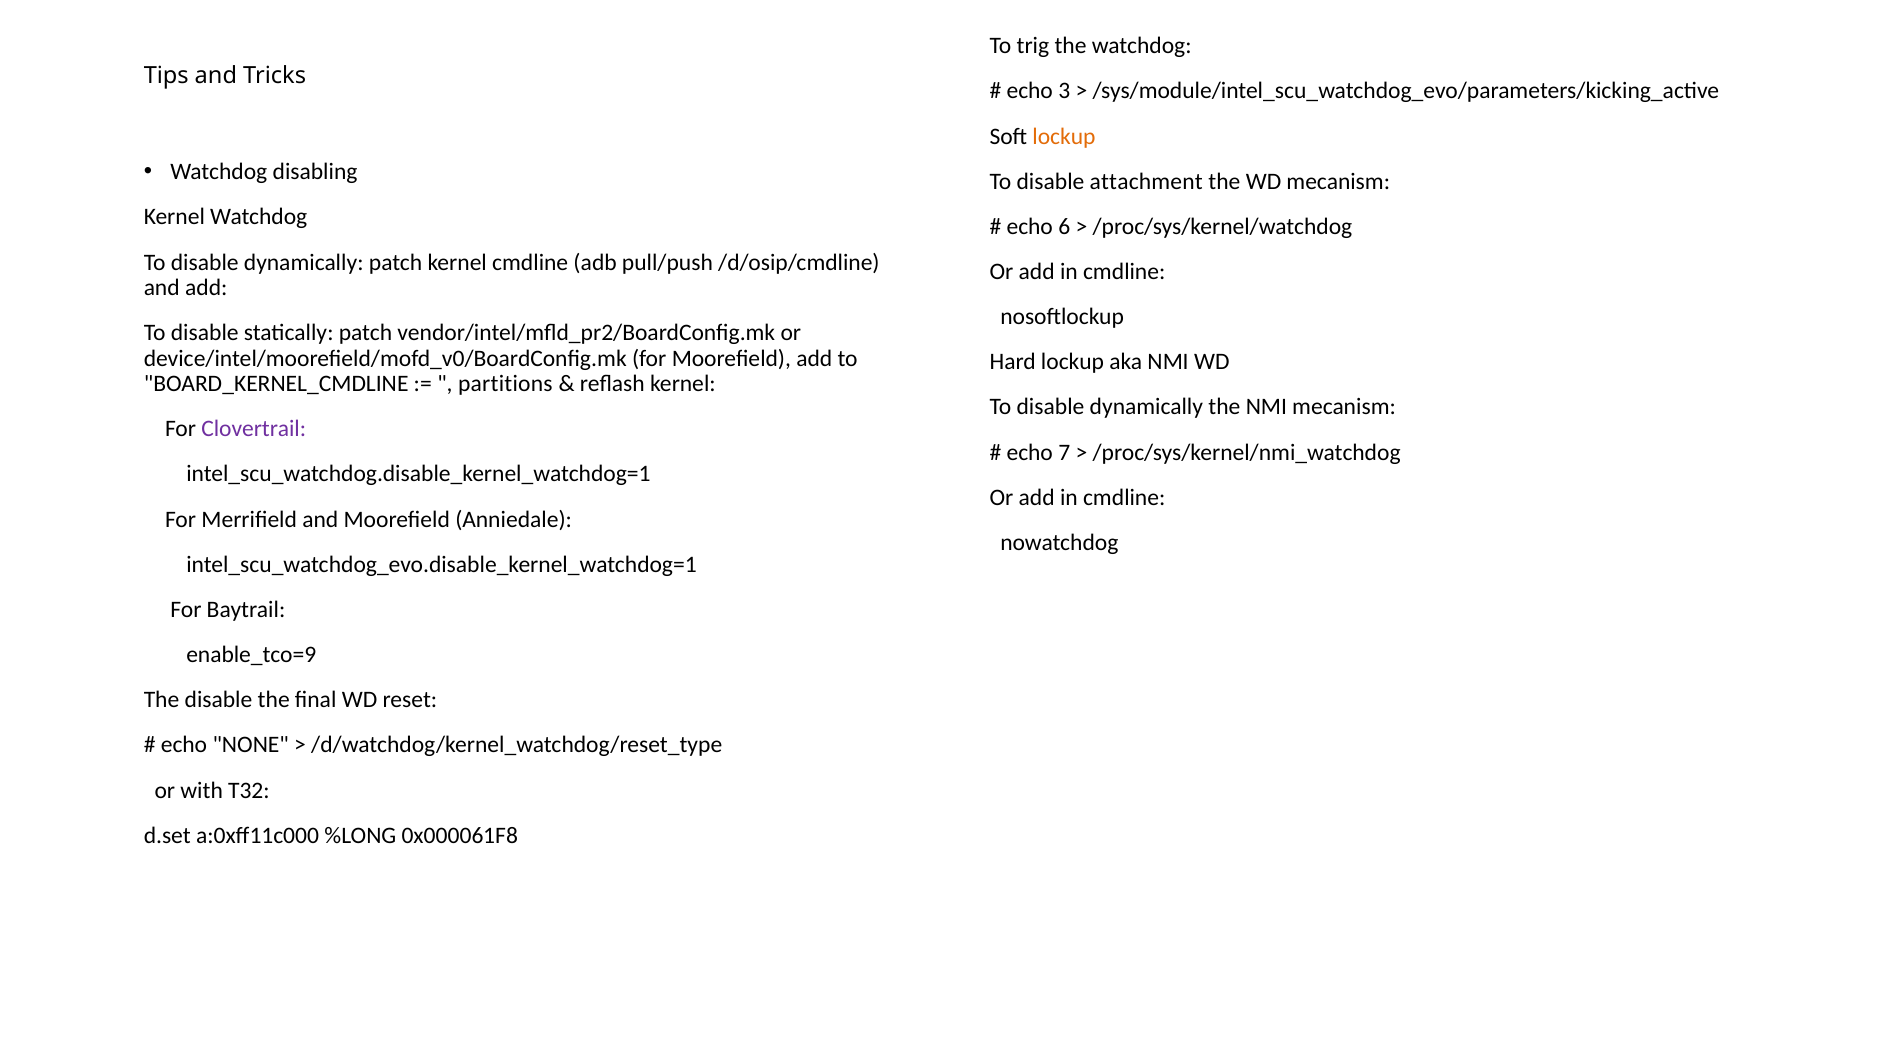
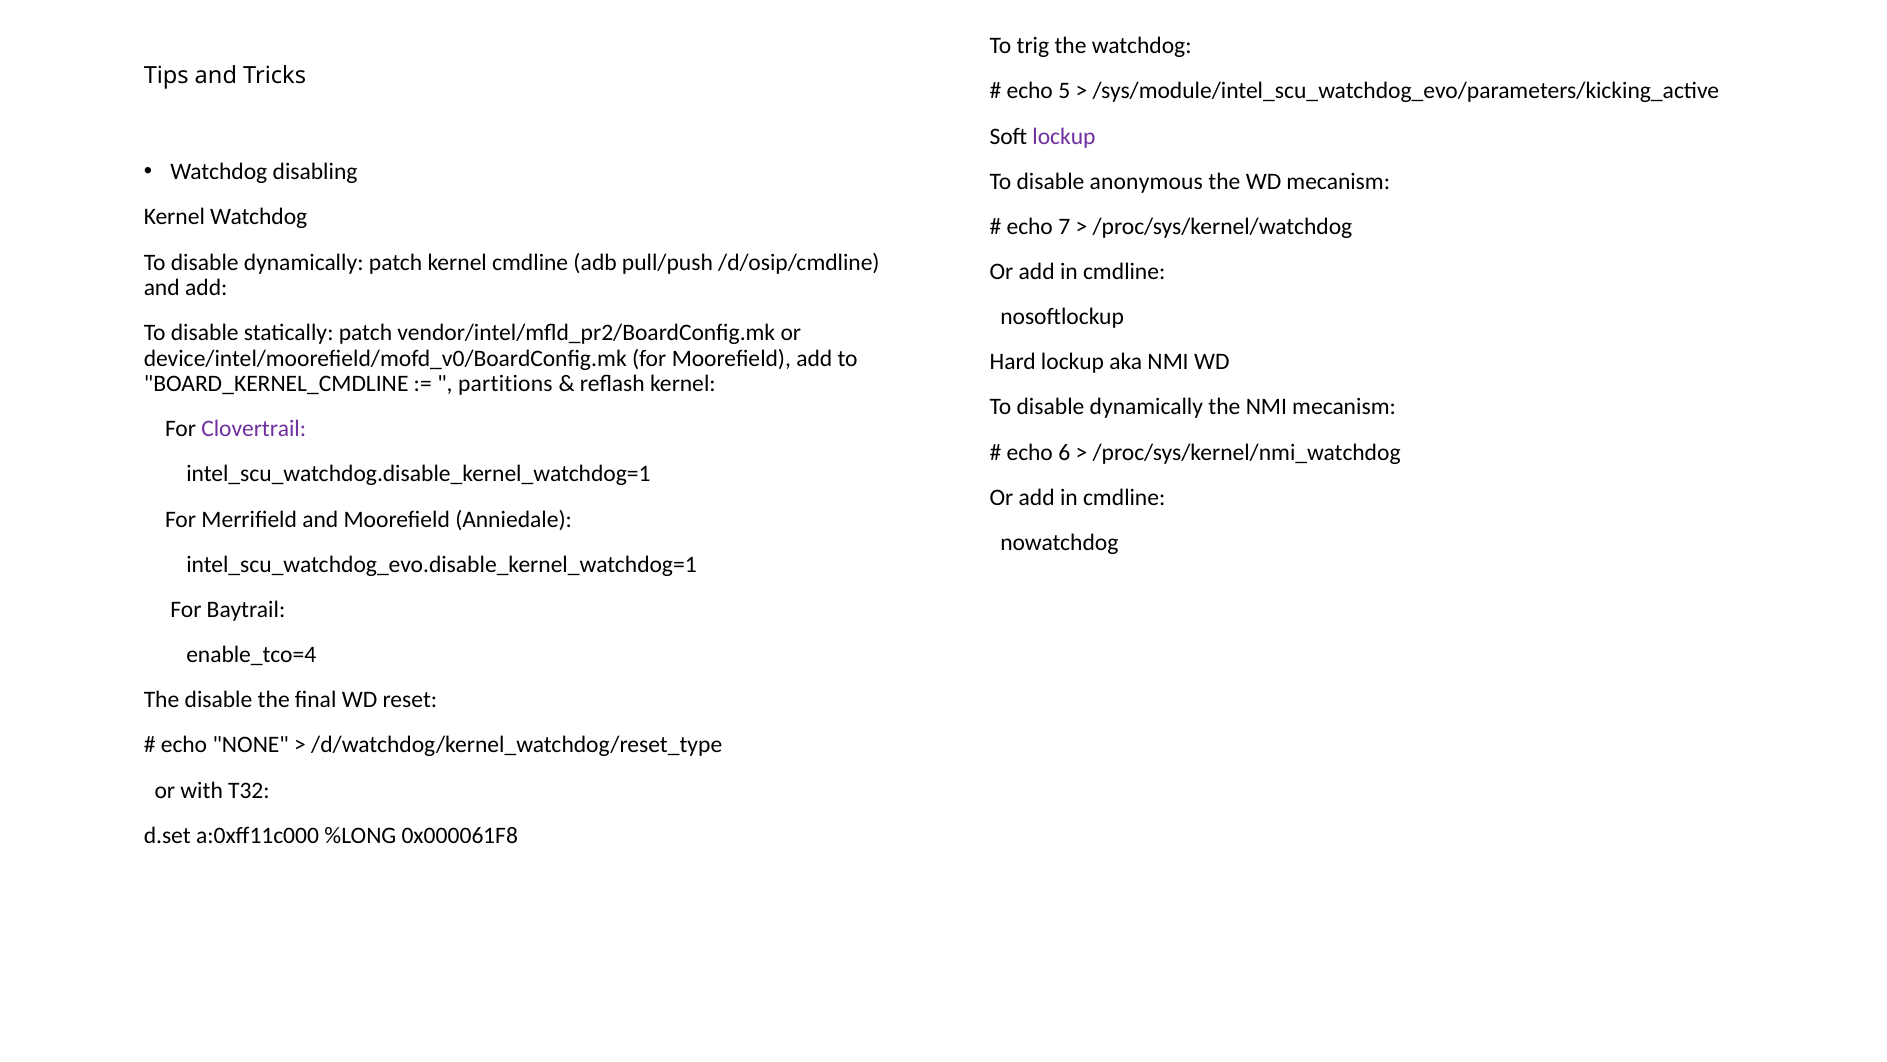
3: 3 -> 5
lockup at (1064, 136) colour: orange -> purple
attachment: attachment -> anonymous
6: 6 -> 7
7: 7 -> 6
enable_tco=9: enable_tco=9 -> enable_tco=4
